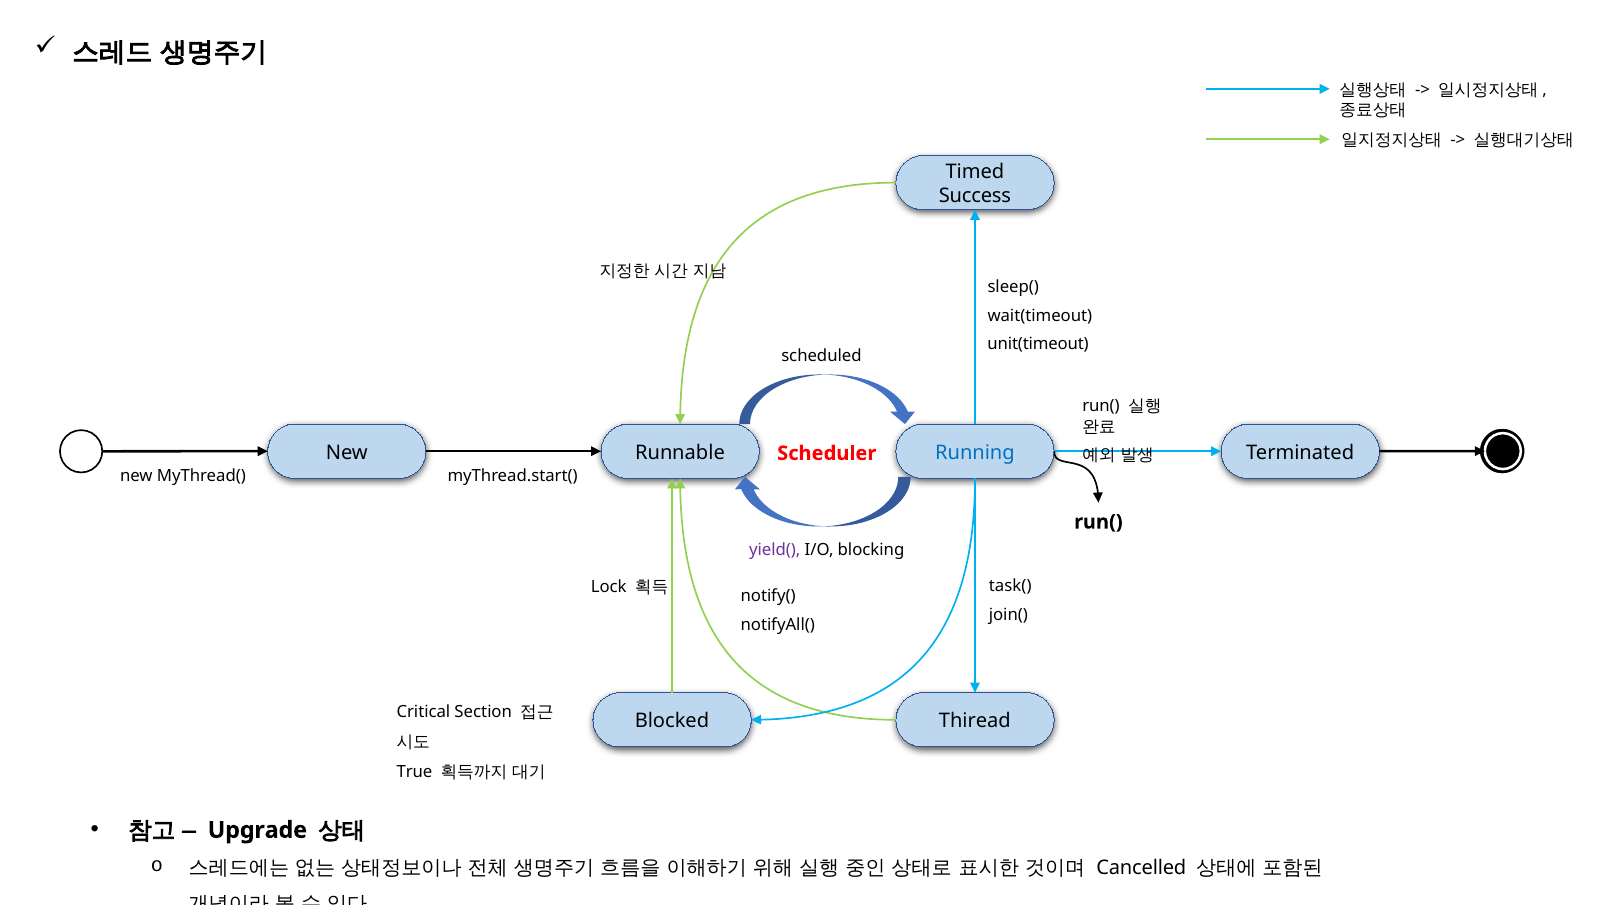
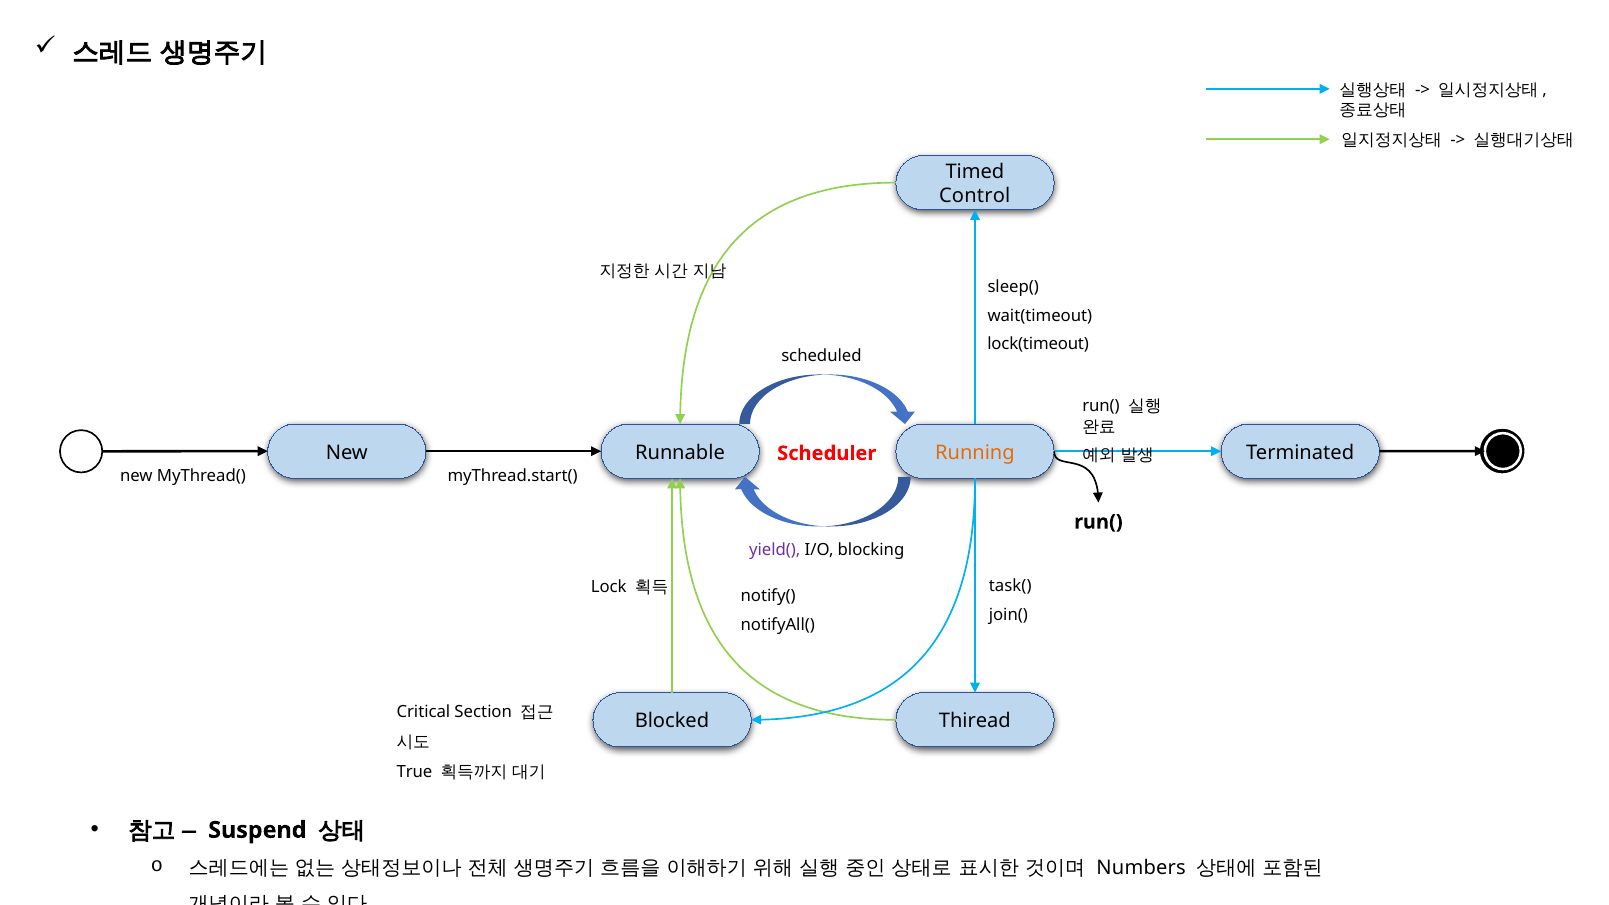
Success: Success -> Control
unit(timeout: unit(timeout -> lock(timeout
Running colour: blue -> orange
Upgrade: Upgrade -> Suspend
Cancelled: Cancelled -> Numbers
